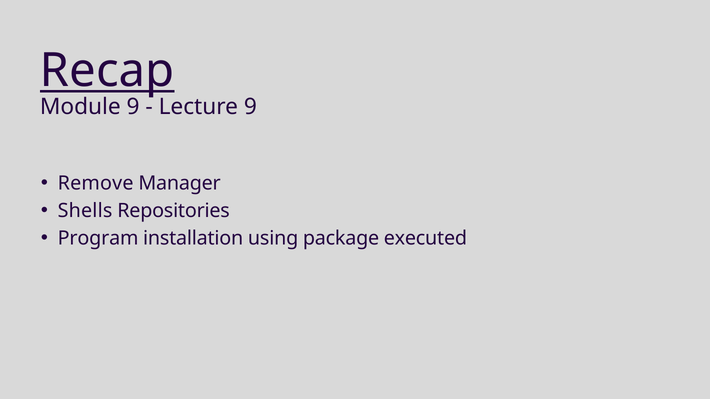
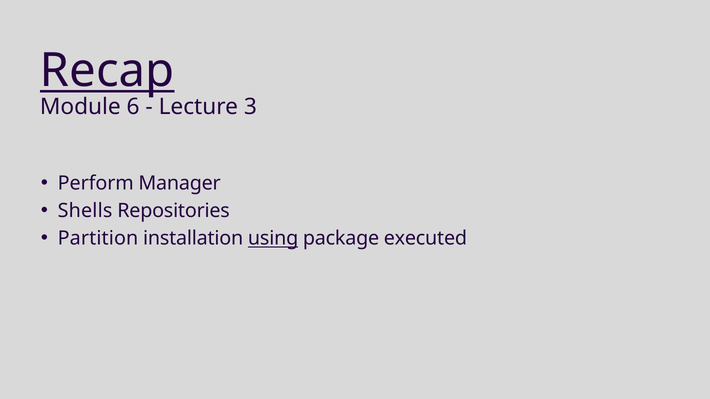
Module 9: 9 -> 6
Lecture 9: 9 -> 3
Remove: Remove -> Perform
Program: Program -> Partition
using underline: none -> present
